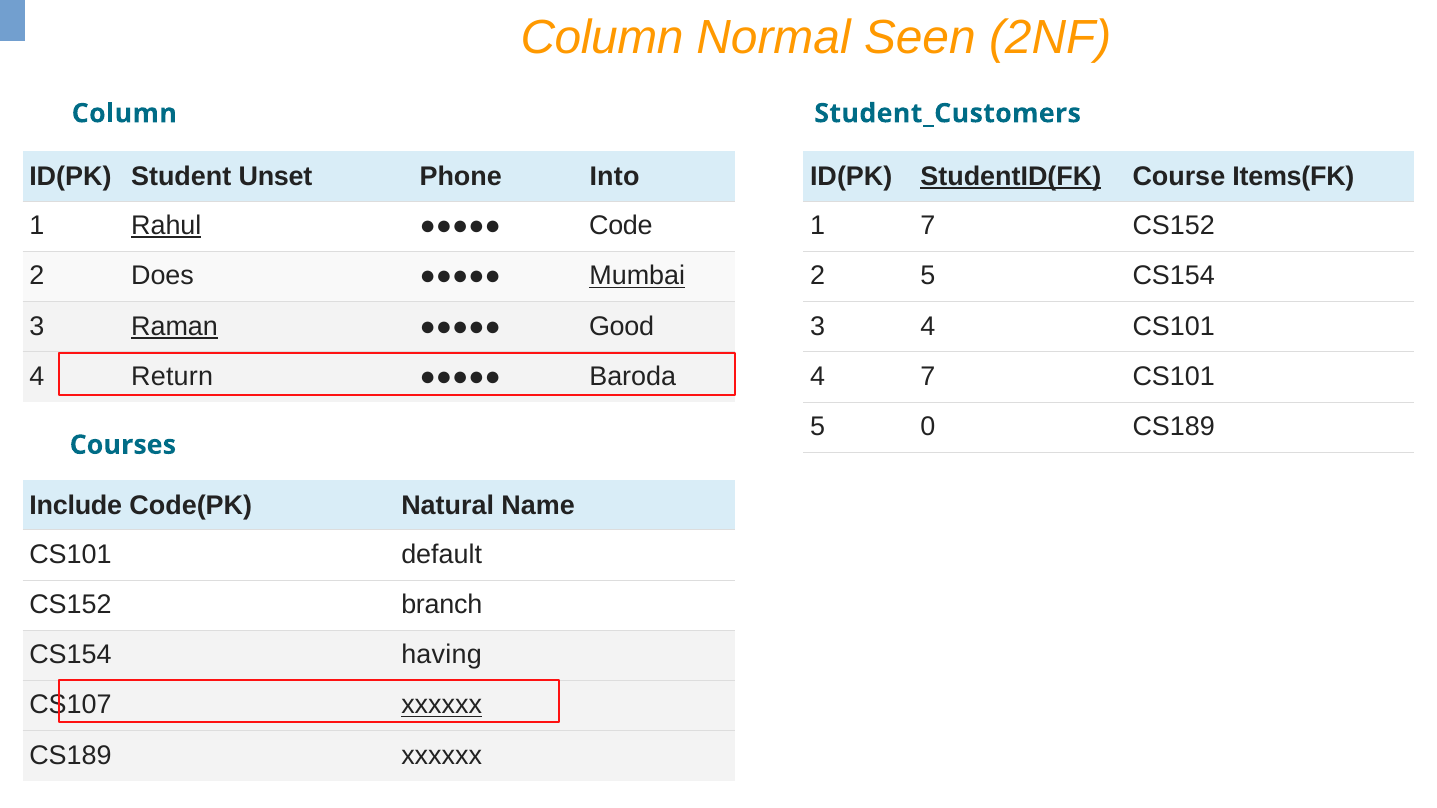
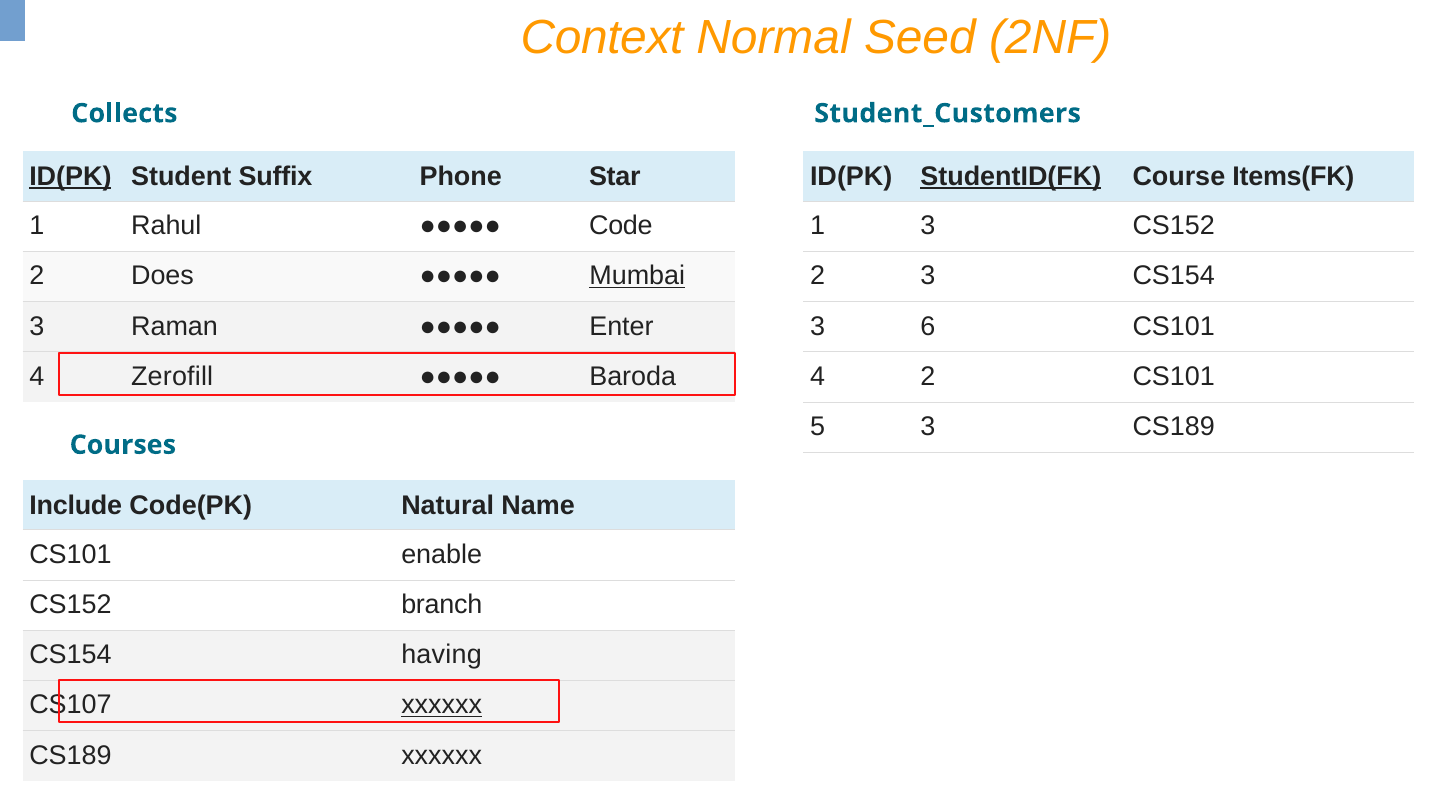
Column at (602, 37): Column -> Context
Seen: Seen -> Seed
Column at (124, 113): Column -> Collects
ID(PK at (70, 177) underline: none -> present
Unset: Unset -> Suffix
Into: Into -> Star
Rahul underline: present -> none
1 7: 7 -> 3
2 5: 5 -> 3
Raman underline: present -> none
Good: Good -> Enter
3 4: 4 -> 6
Return: Return -> Zerofill
4 7: 7 -> 2
5 0: 0 -> 3
default: default -> enable
